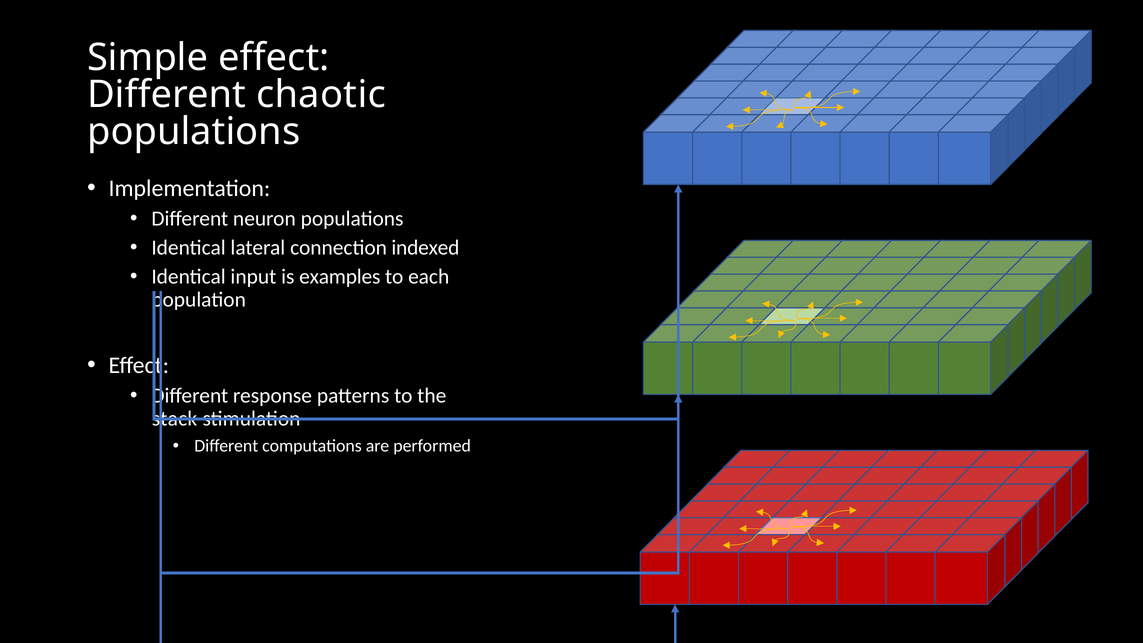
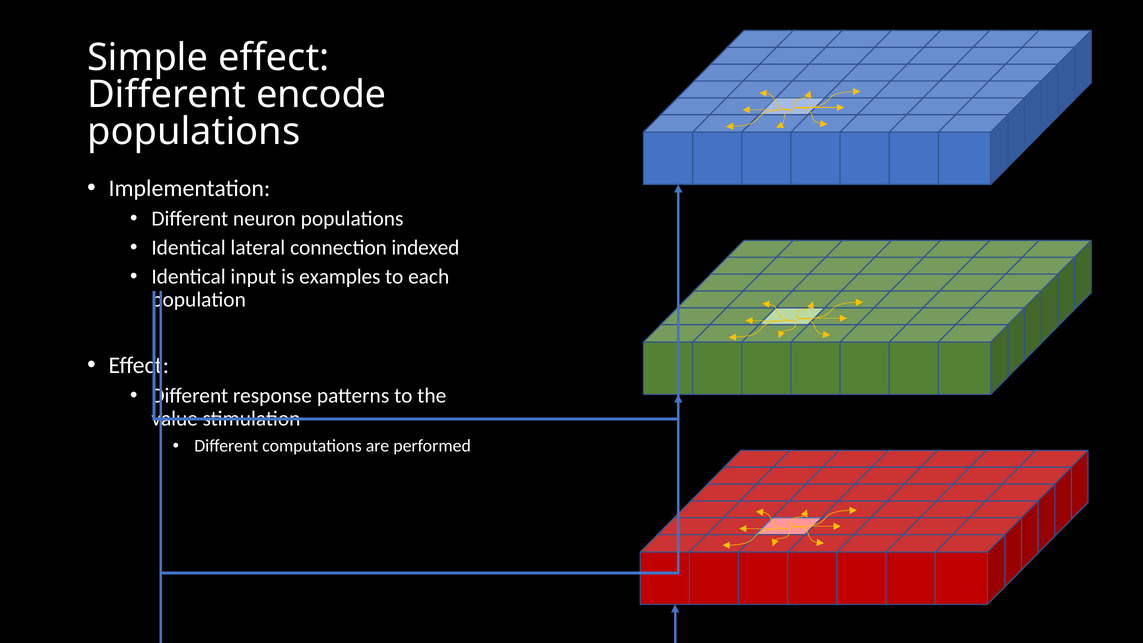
chaotic: chaotic -> encode
stack: stack -> value
